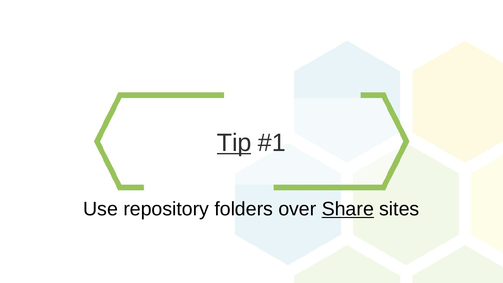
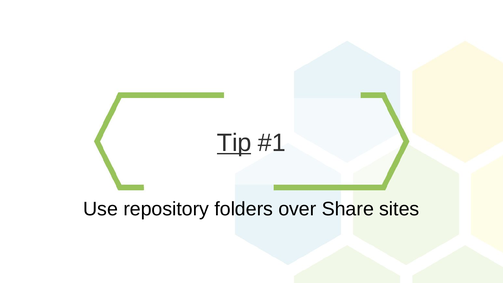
Share underline: present -> none
